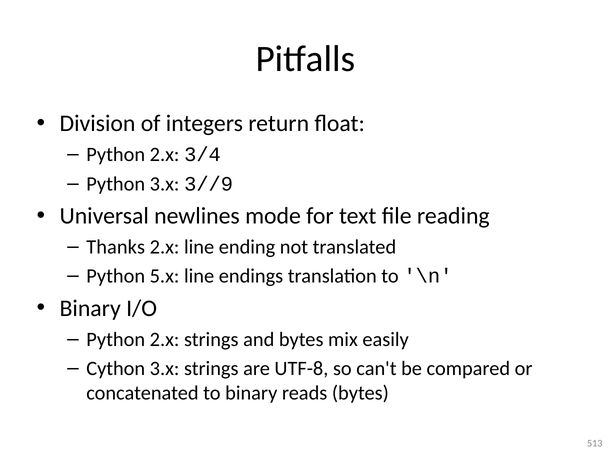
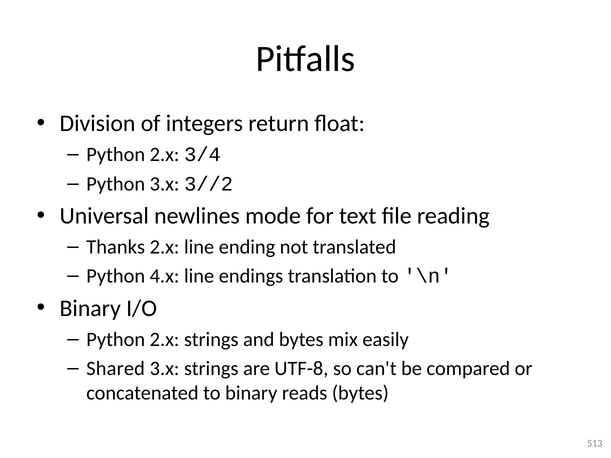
3//9: 3//9 -> 3//2
5.x: 5.x -> 4.x
Cython: Cython -> Shared
